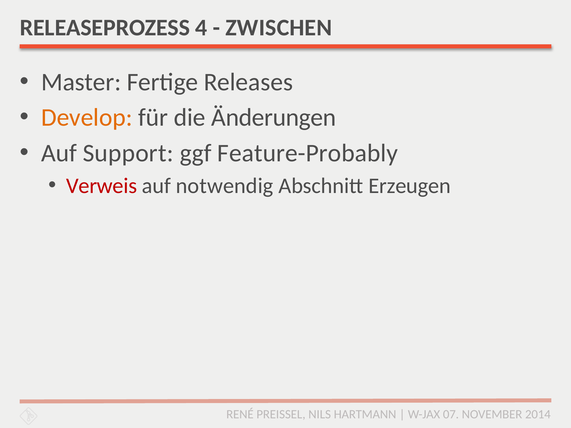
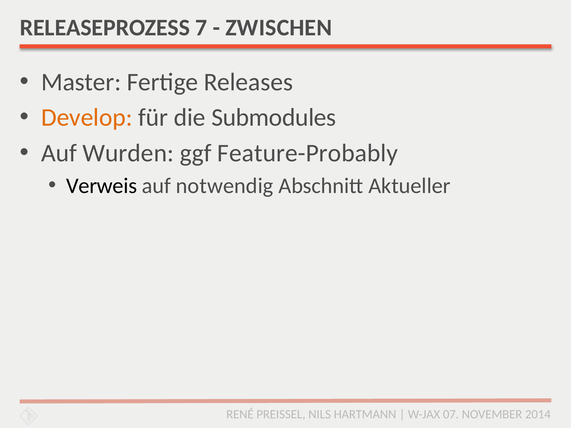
4: 4 -> 7
Änderungen: Änderungen -> Submodules
Support: Support -> Wurden
Verweis colour: red -> black
Erzeugen: Erzeugen -> Aktueller
